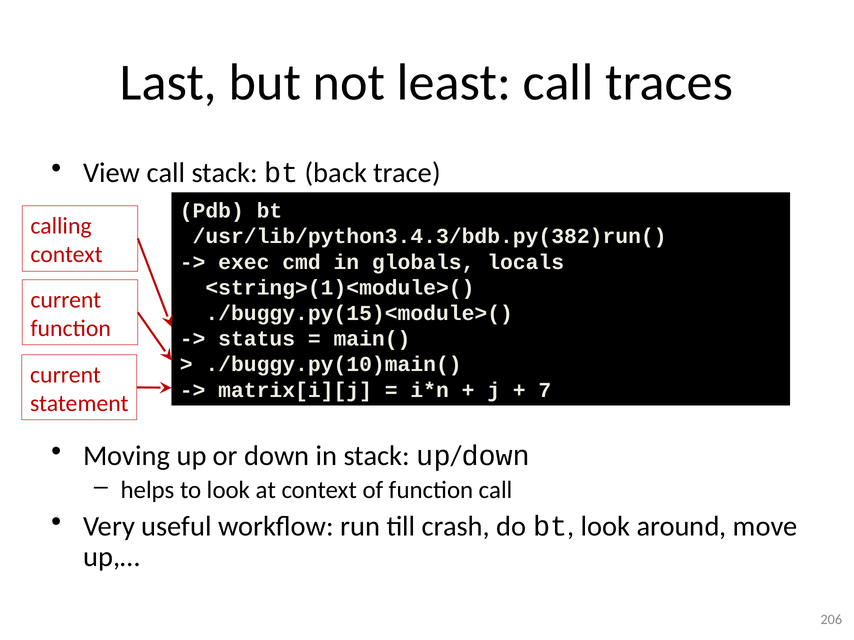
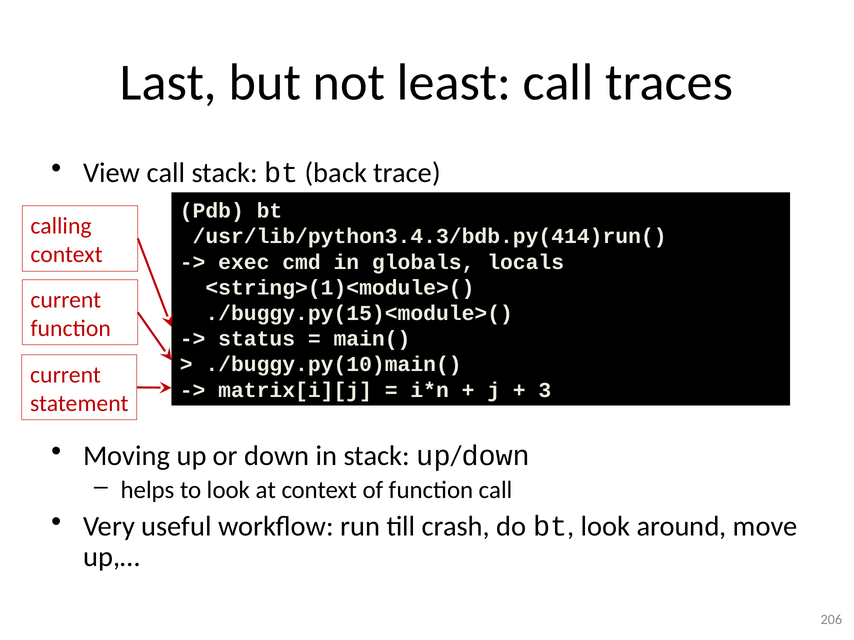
/usr/lib/python3.4.3/bdb.py(382)run(: /usr/lib/python3.4.3/bdb.py(382)run( -> /usr/lib/python3.4.3/bdb.py(414)run(
7: 7 -> 3
